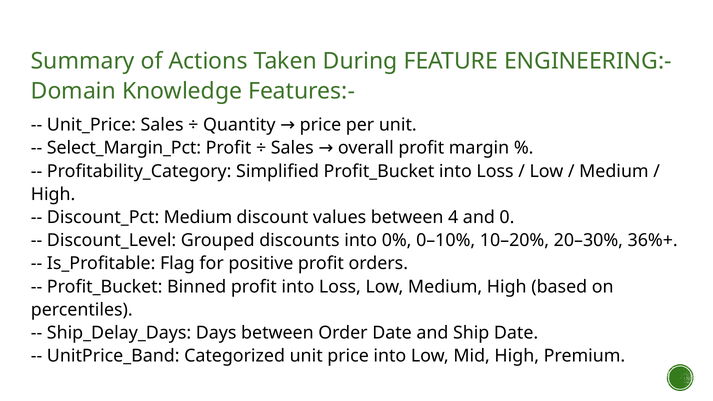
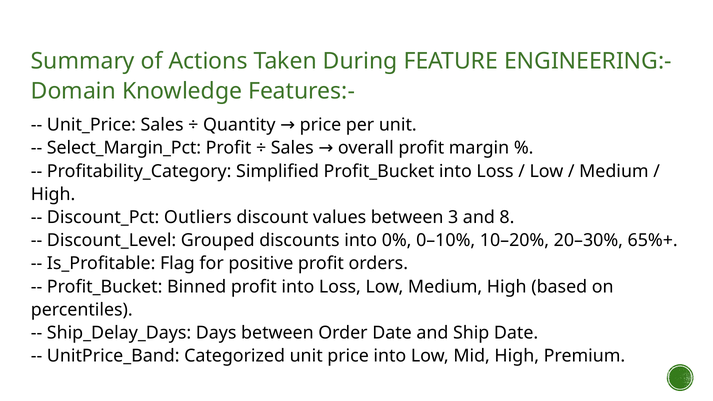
Discount_Pct Medium: Medium -> Outliers
4: 4 -> 3
0: 0 -> 8
36%+: 36%+ -> 65%+
